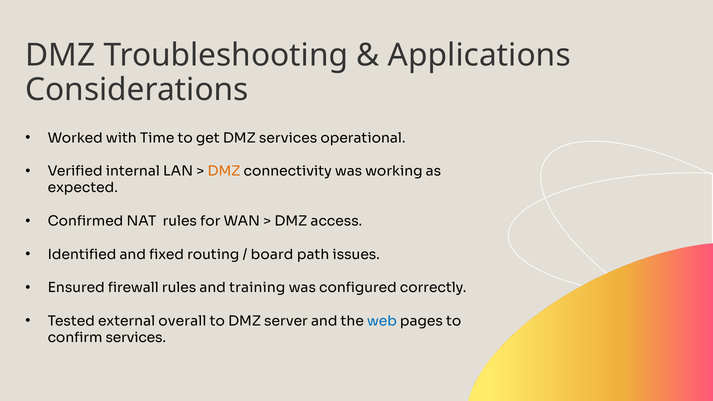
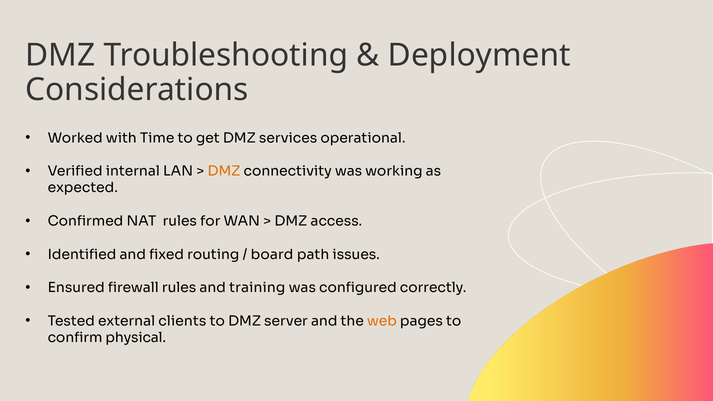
Applications: Applications -> Deployment
overall: overall -> clients
web colour: blue -> orange
confirm services: services -> physical
